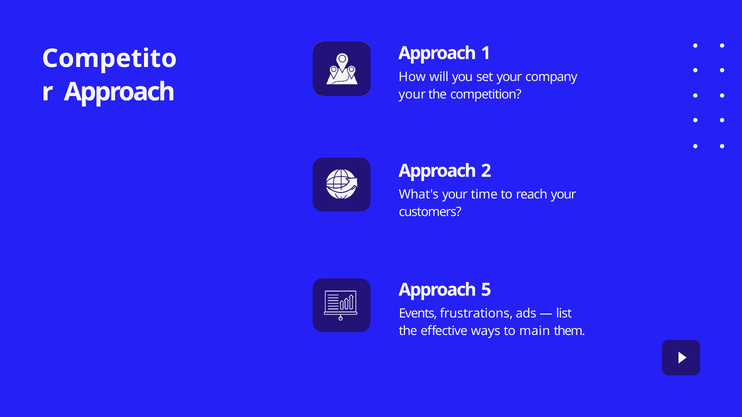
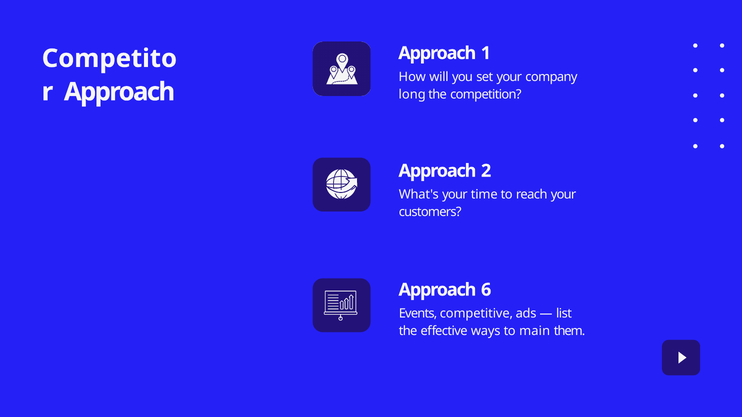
your at (412, 95): your -> long
5: 5 -> 6
frustrations: frustrations -> competitive
